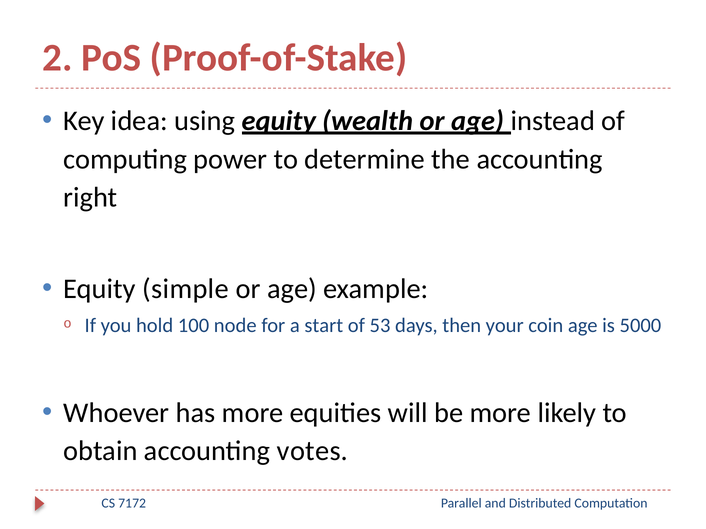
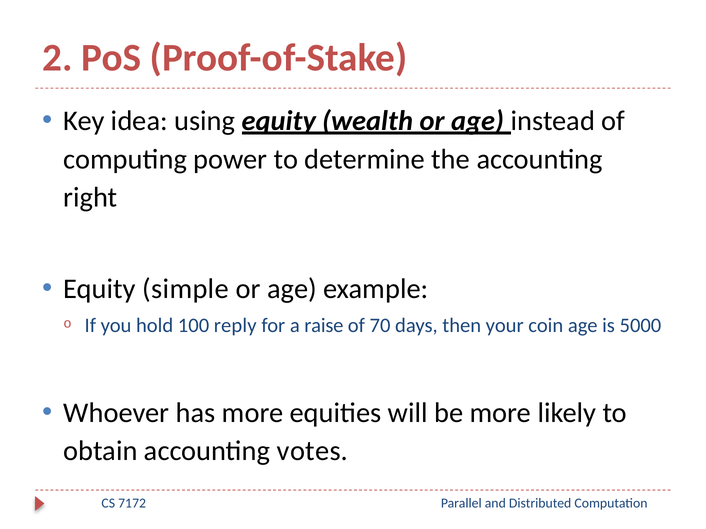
node: node -> reply
start: start -> raise
53: 53 -> 70
